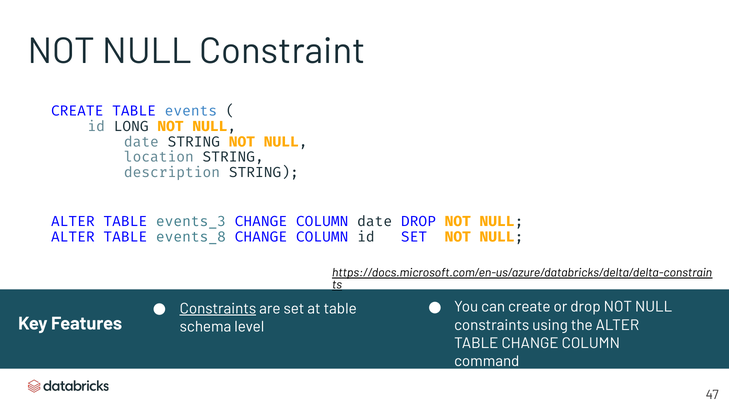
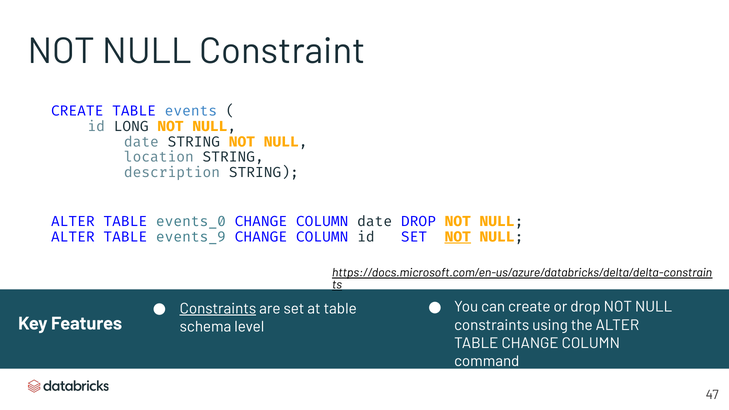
events_3: events_3 -> events_0
events_8: events_8 -> events_9
NOT at (458, 237) underline: none -> present
